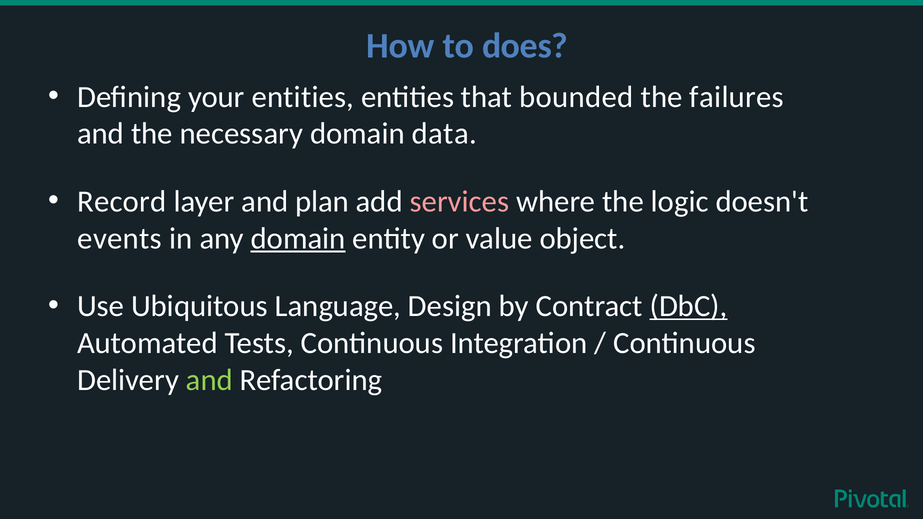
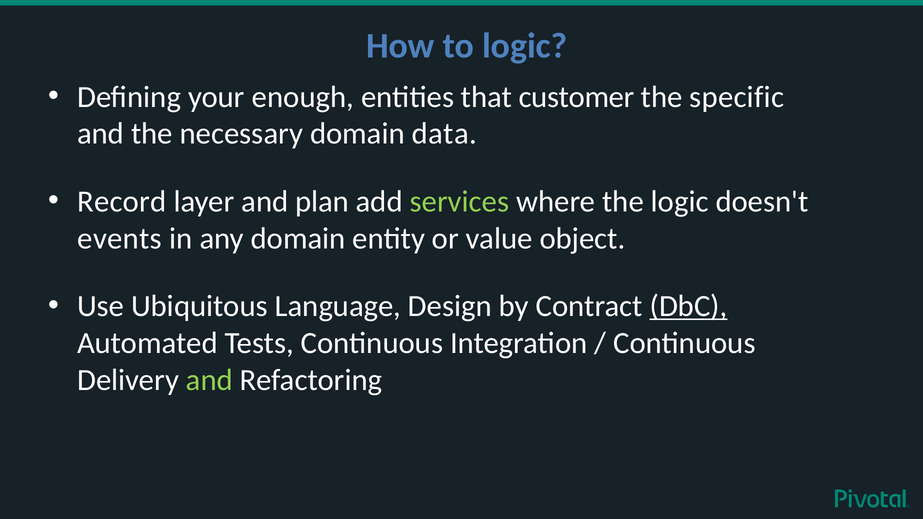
to does: does -> logic
your entities: entities -> enough
bounded: bounded -> customer
failures: failures -> specific
services colour: pink -> light green
domain at (298, 239) underline: present -> none
